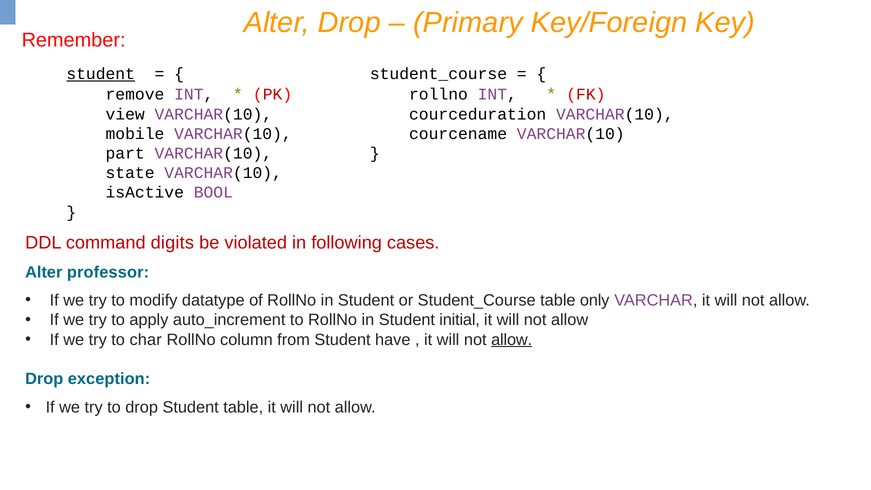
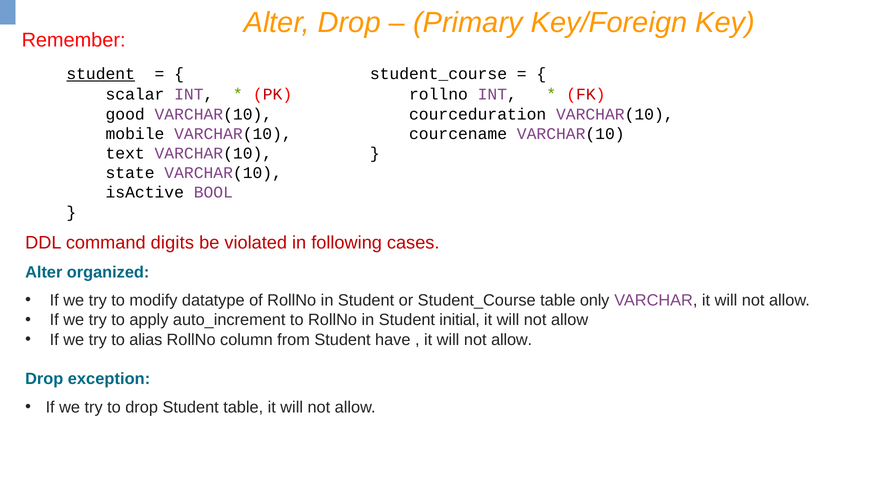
remove: remove -> scalar
view: view -> good
part: part -> text
professor: professor -> organized
char: char -> alias
allow at (512, 340) underline: present -> none
